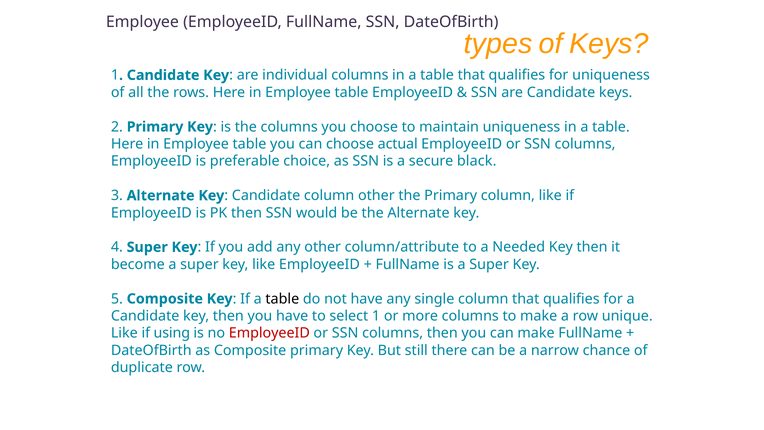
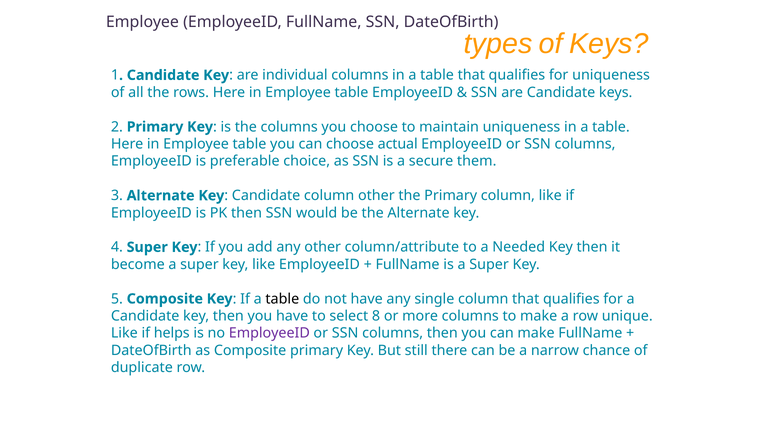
black: black -> them
select 1: 1 -> 8
using: using -> helps
EmployeeID at (269, 333) colour: red -> purple
